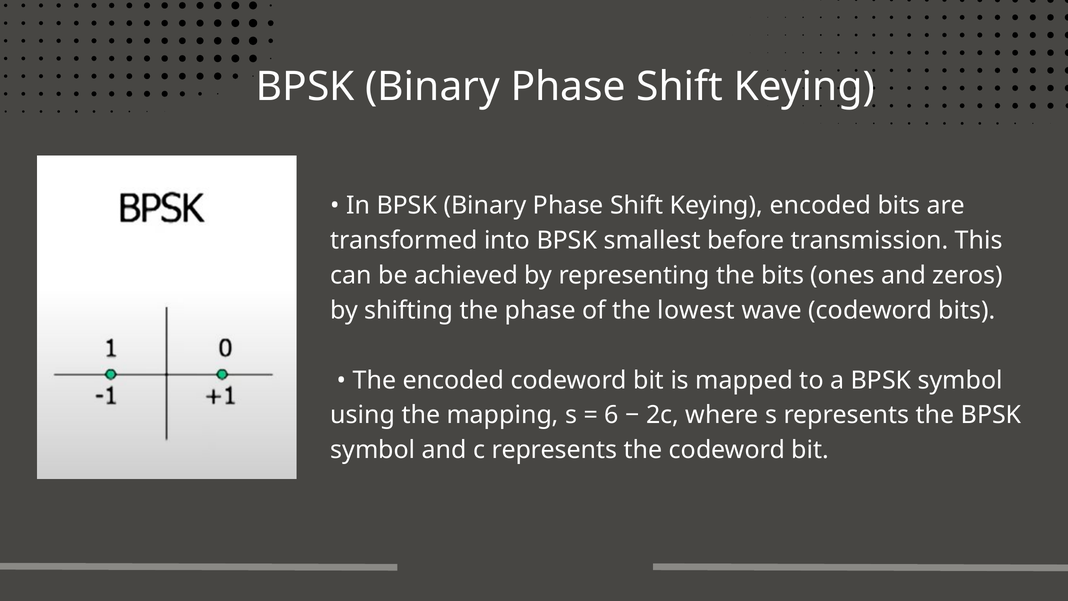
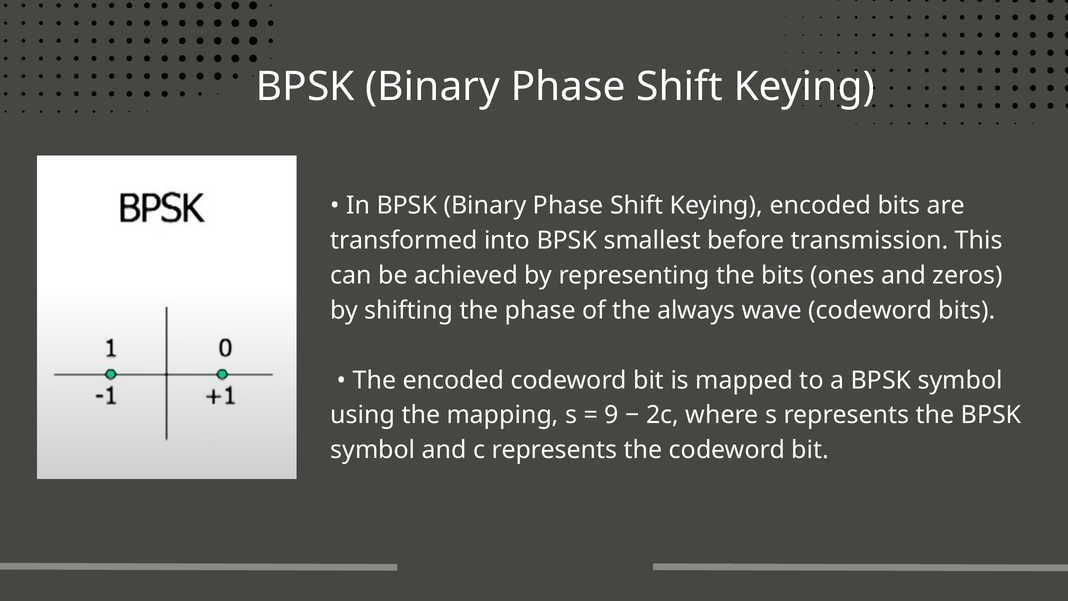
lowest: lowest -> always
6: 6 -> 9
